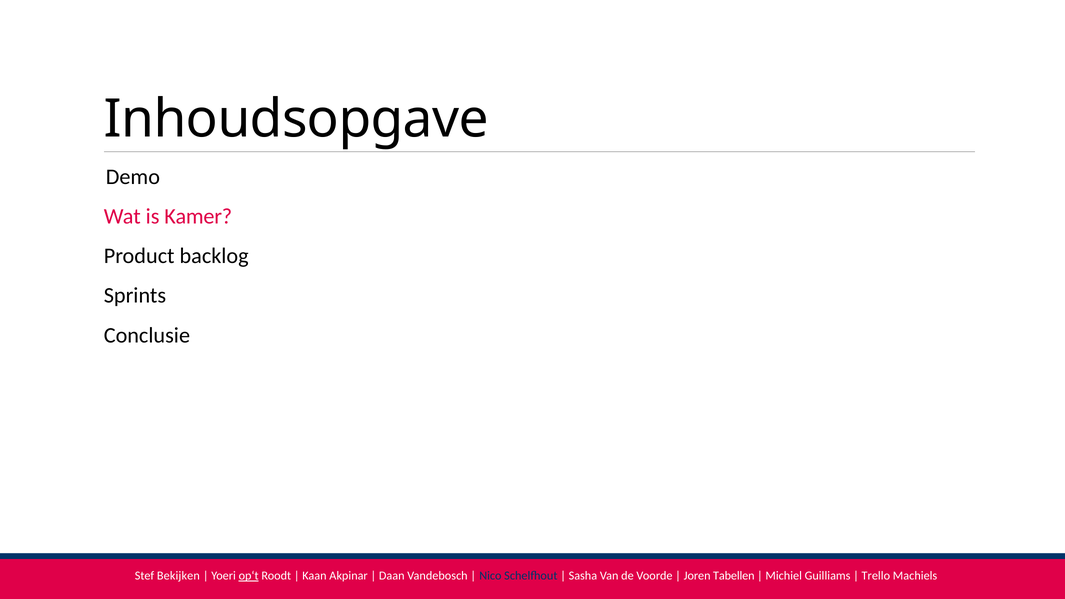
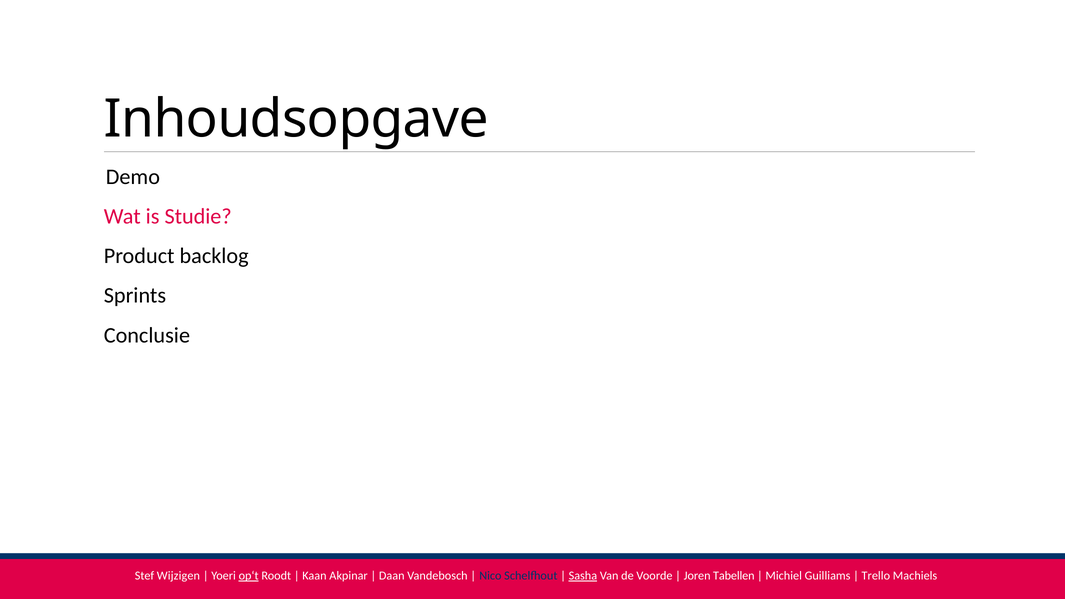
Kamer: Kamer -> Studie
Bekijken: Bekijken -> Wijzigen
Sasha underline: none -> present
